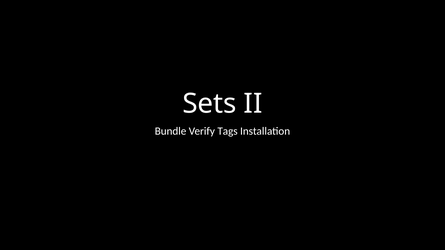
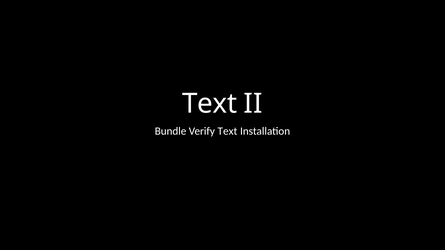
Sets at (209, 104): Sets -> Text
Verify Tags: Tags -> Text
